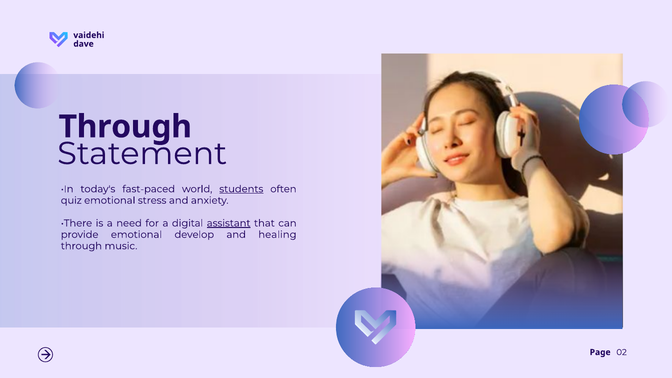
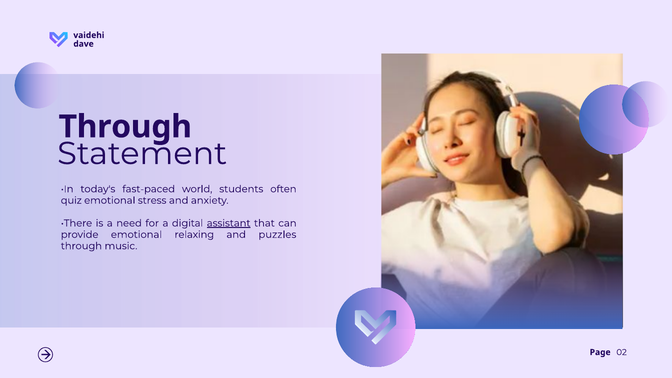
students underline: present -> none
develop: develop -> relaxing
healing: healing -> puzzles
